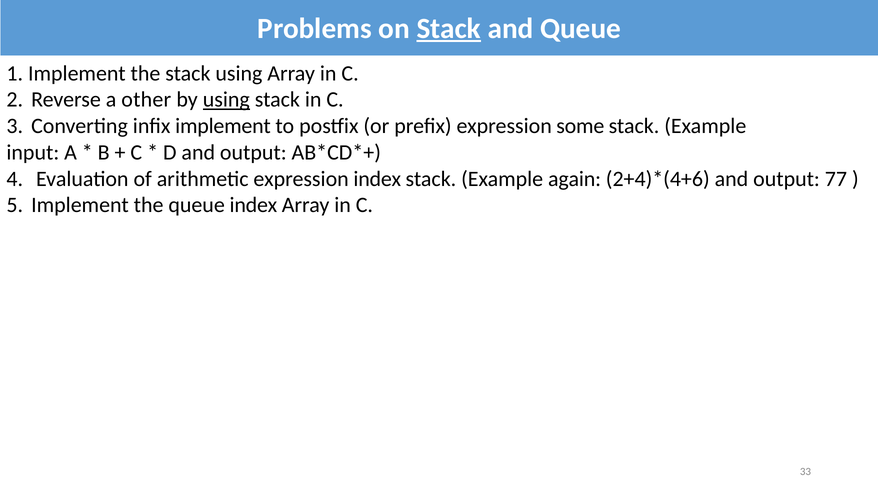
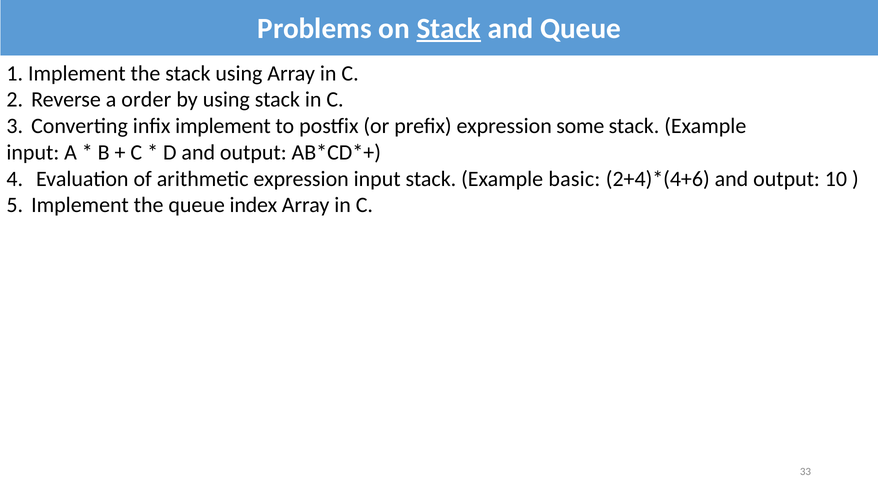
other: other -> order
using at (226, 100) underline: present -> none
expression index: index -> input
again: again -> basic
77: 77 -> 10
